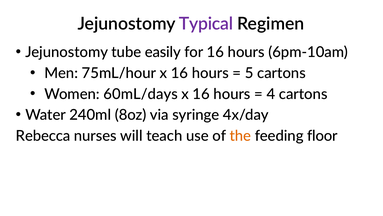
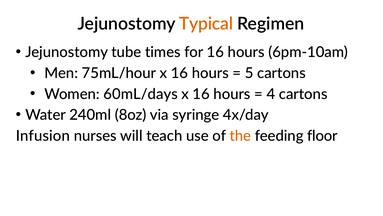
Typical colour: purple -> orange
easily: easily -> times
Rebecca: Rebecca -> Infusion
